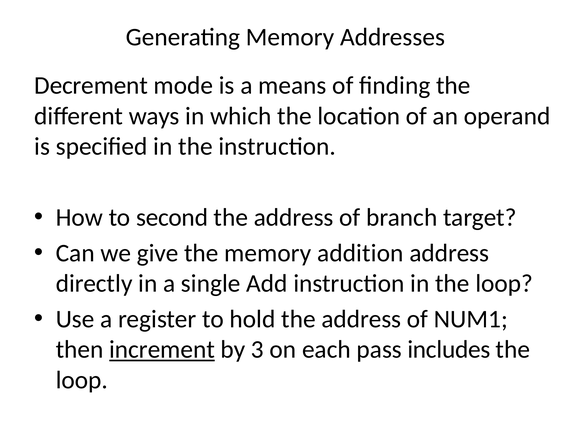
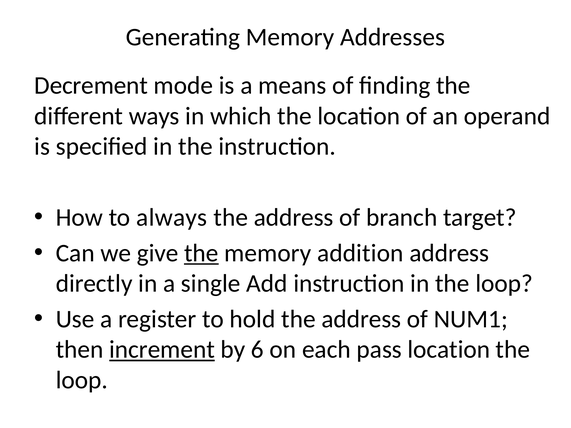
second: second -> always
the at (201, 253) underline: none -> present
3: 3 -> 6
pass includes: includes -> location
